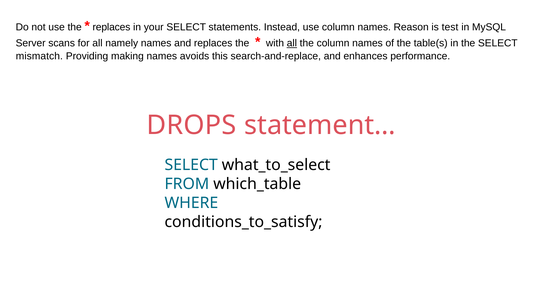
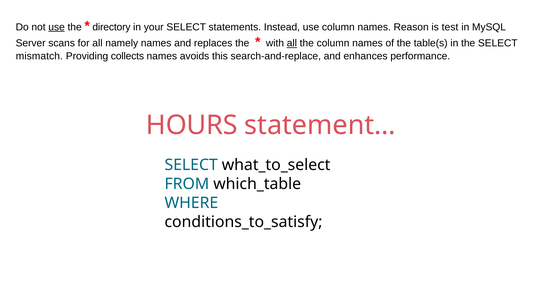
use at (57, 27) underline: none -> present
replaces at (111, 27): replaces -> directory
making: making -> collects
DROPS: DROPS -> HOURS
